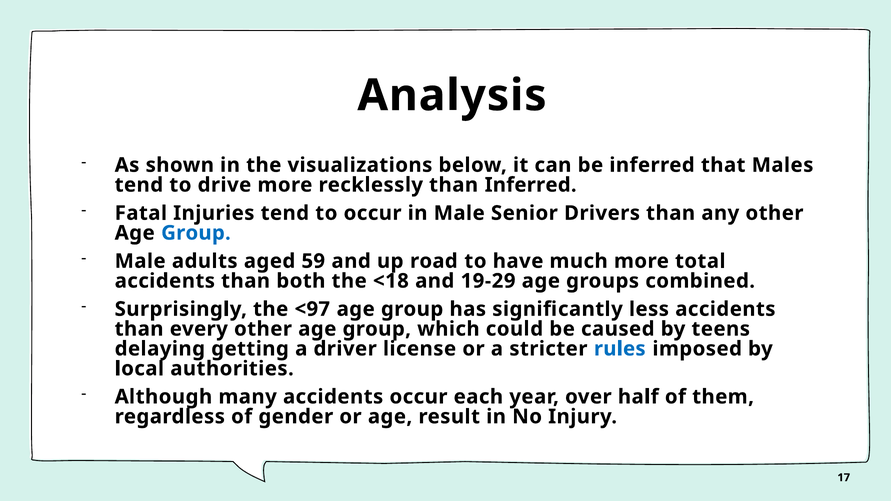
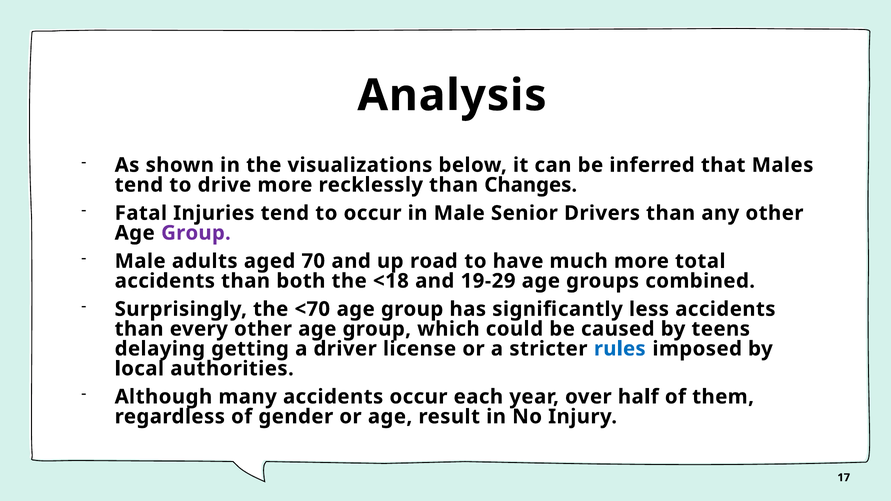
than Inferred: Inferred -> Changes
Group at (196, 233) colour: blue -> purple
59: 59 -> 70
<97: <97 -> <70
